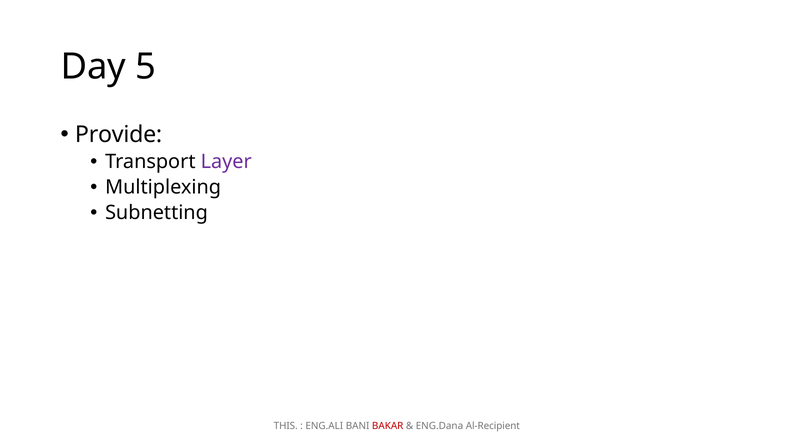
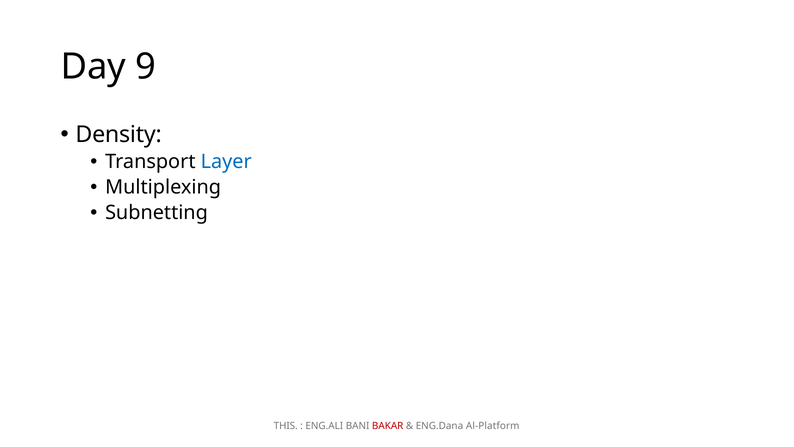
5: 5 -> 9
Provide: Provide -> Density
Layer colour: purple -> blue
Al-Recipient: Al-Recipient -> Al-Platform
